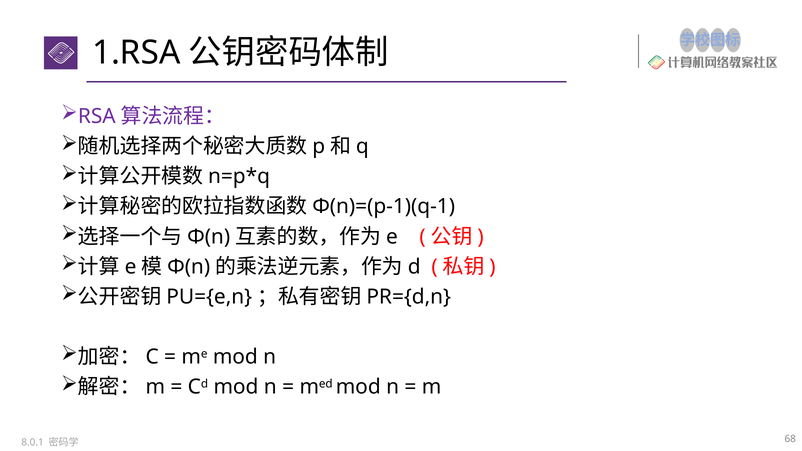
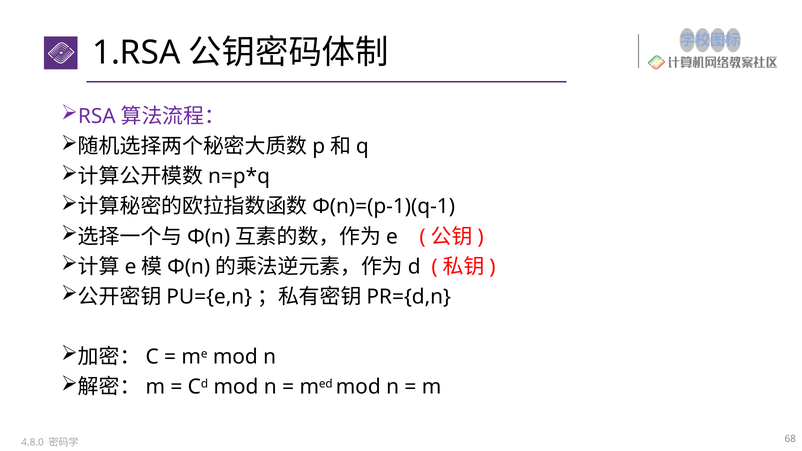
8.0.1: 8.0.1 -> 4.8.0
